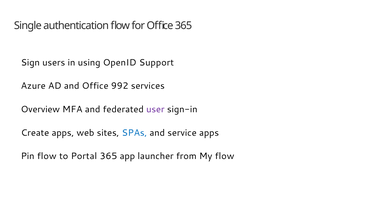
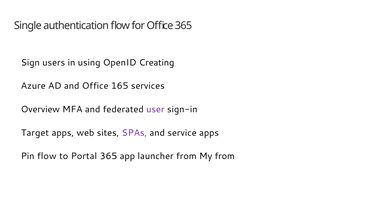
Support: Support -> Creating
992: 992 -> 165
Create: Create -> Target
SPAs colour: blue -> purple
My flow: flow -> from
